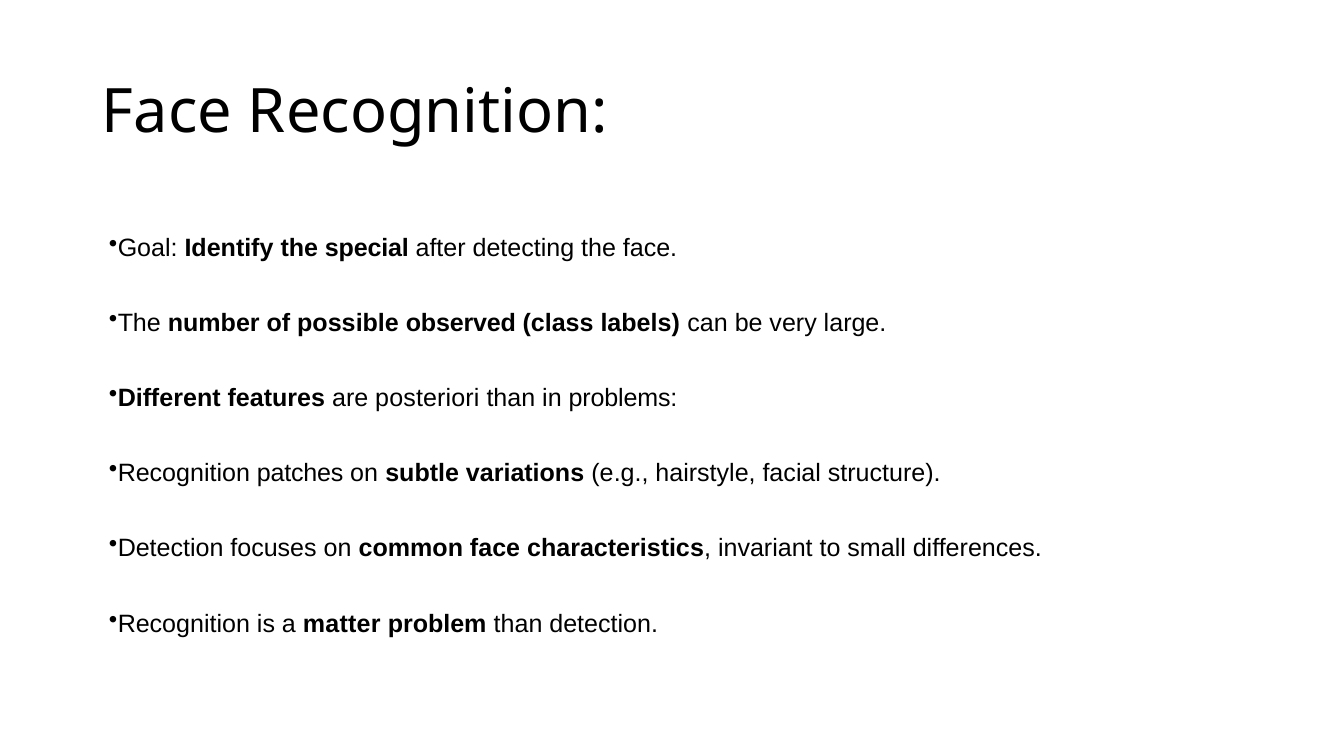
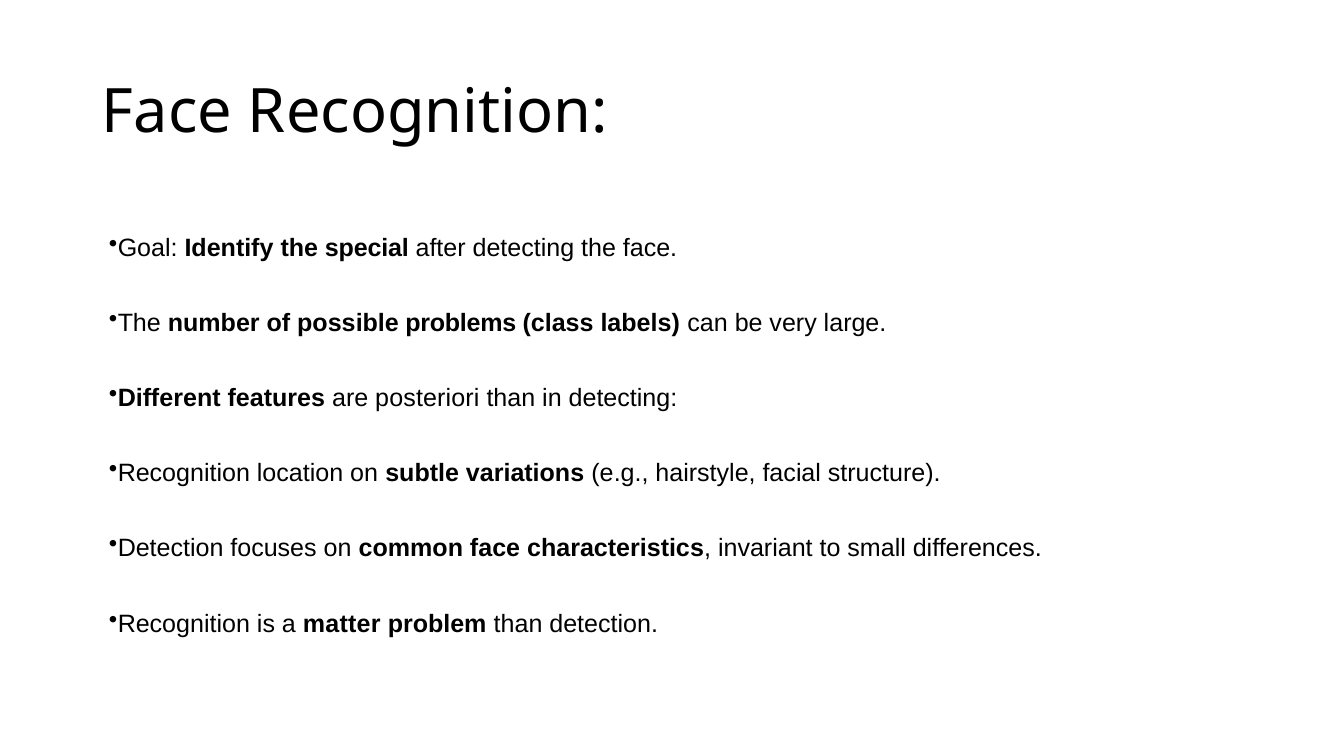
observed: observed -> problems
in problems: problems -> detecting
patches: patches -> location
